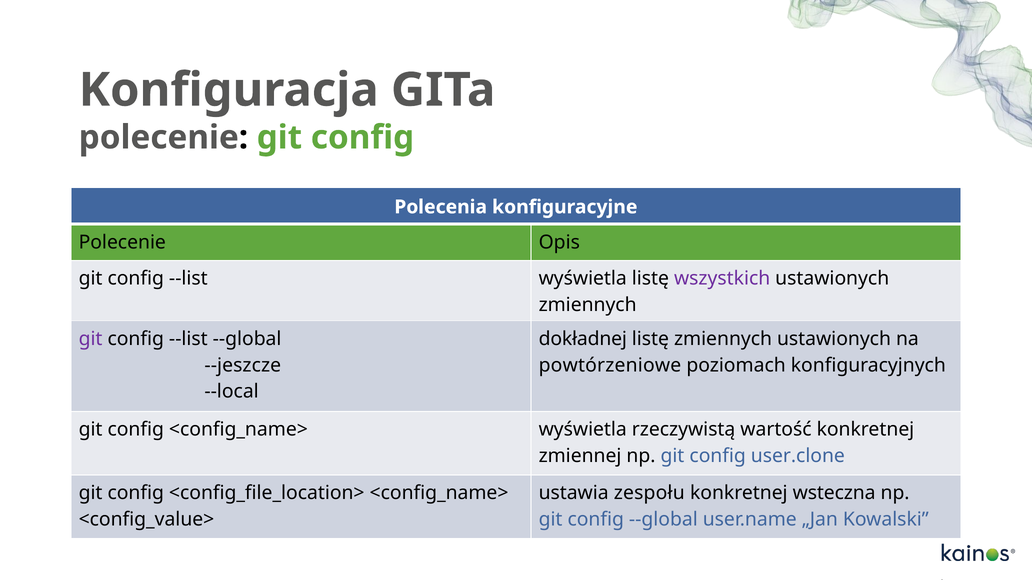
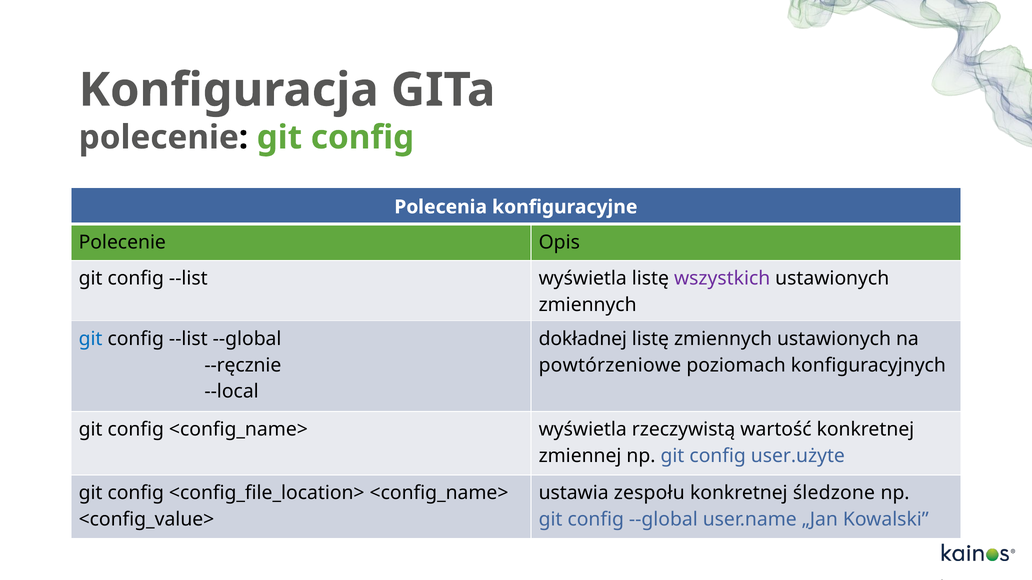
git at (91, 339) colour: purple -> blue
--jeszcze: --jeszcze -> --ręcznie
user.clone: user.clone -> user.użyte
wsteczna: wsteczna -> śledzone
